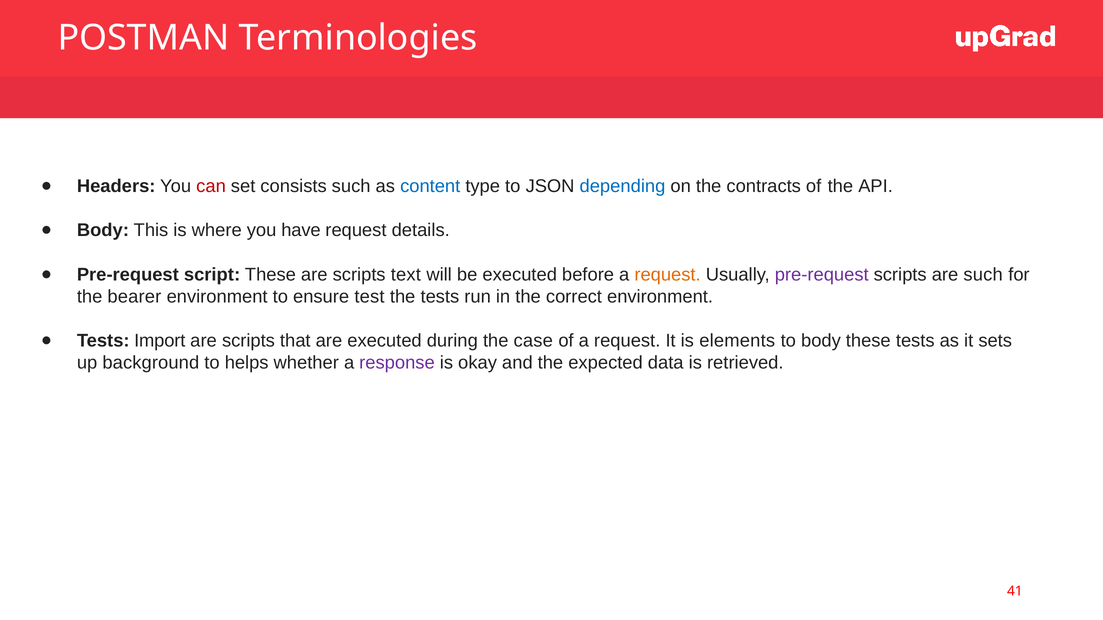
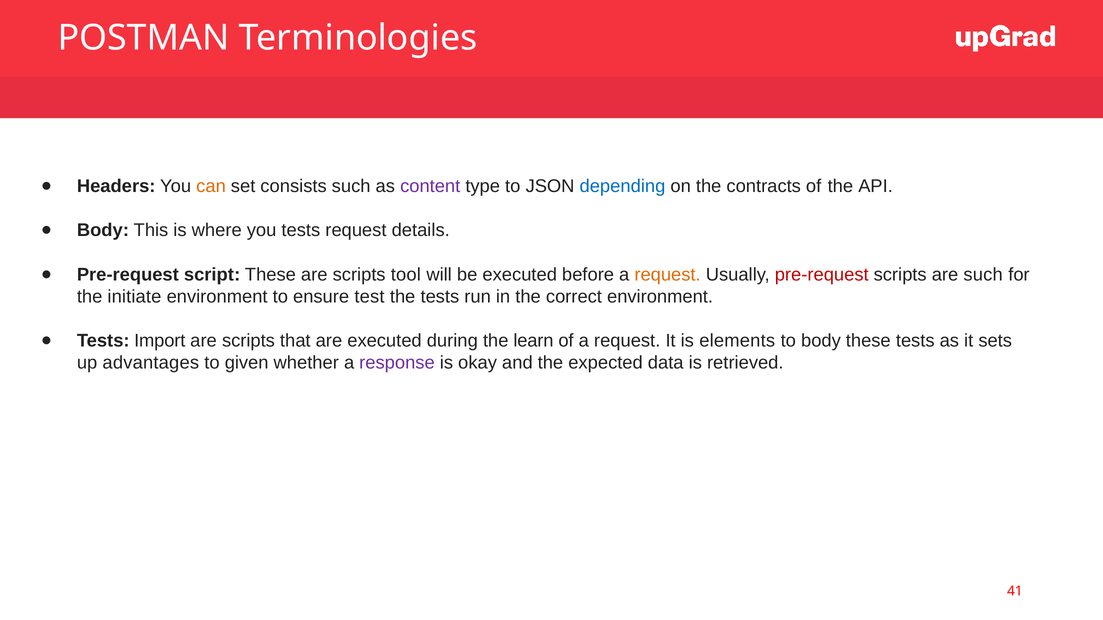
can colour: red -> orange
content colour: blue -> purple
you have: have -> tests
text: text -> tool
pre-request at (822, 275) colour: purple -> red
bearer: bearer -> initiate
case: case -> learn
background: background -> advantages
helps: helps -> given
